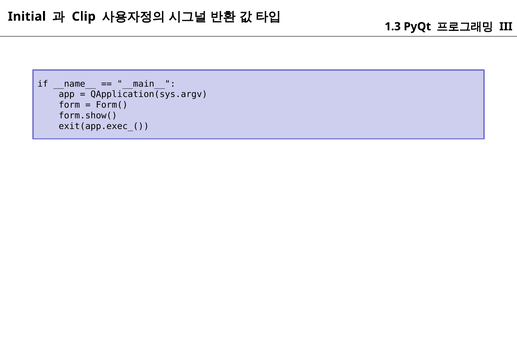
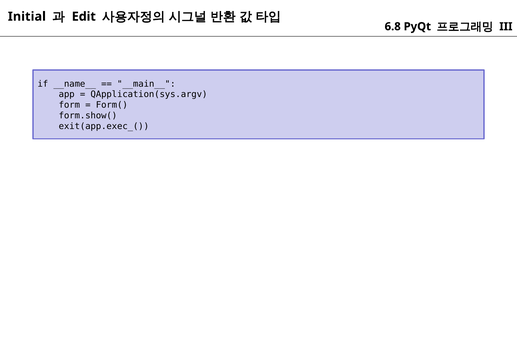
Clip: Clip -> Edit
1.3: 1.3 -> 6.8
